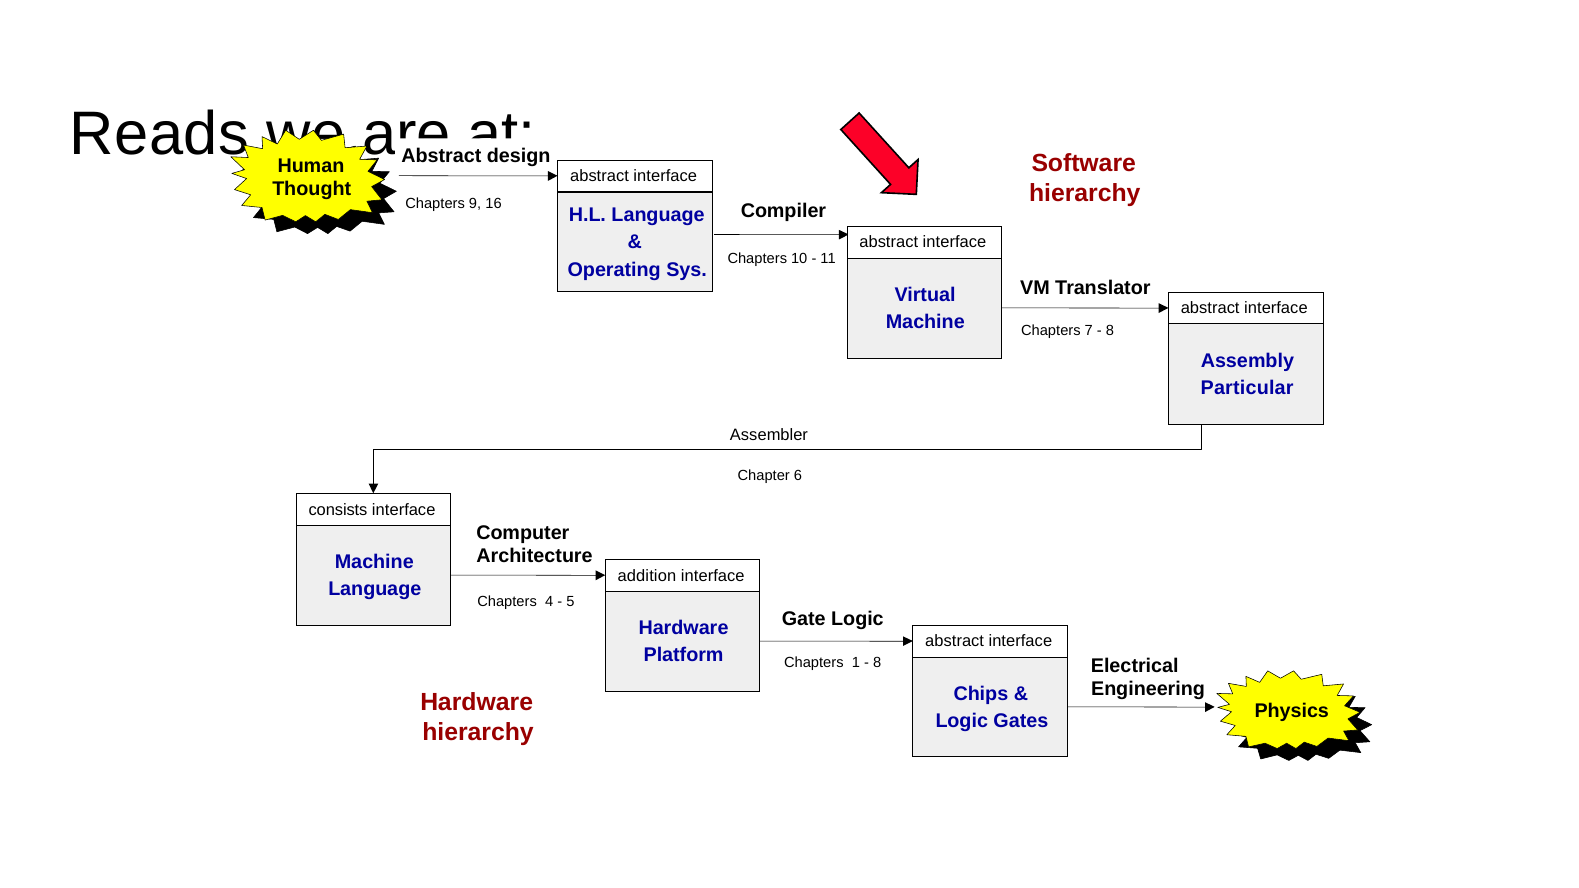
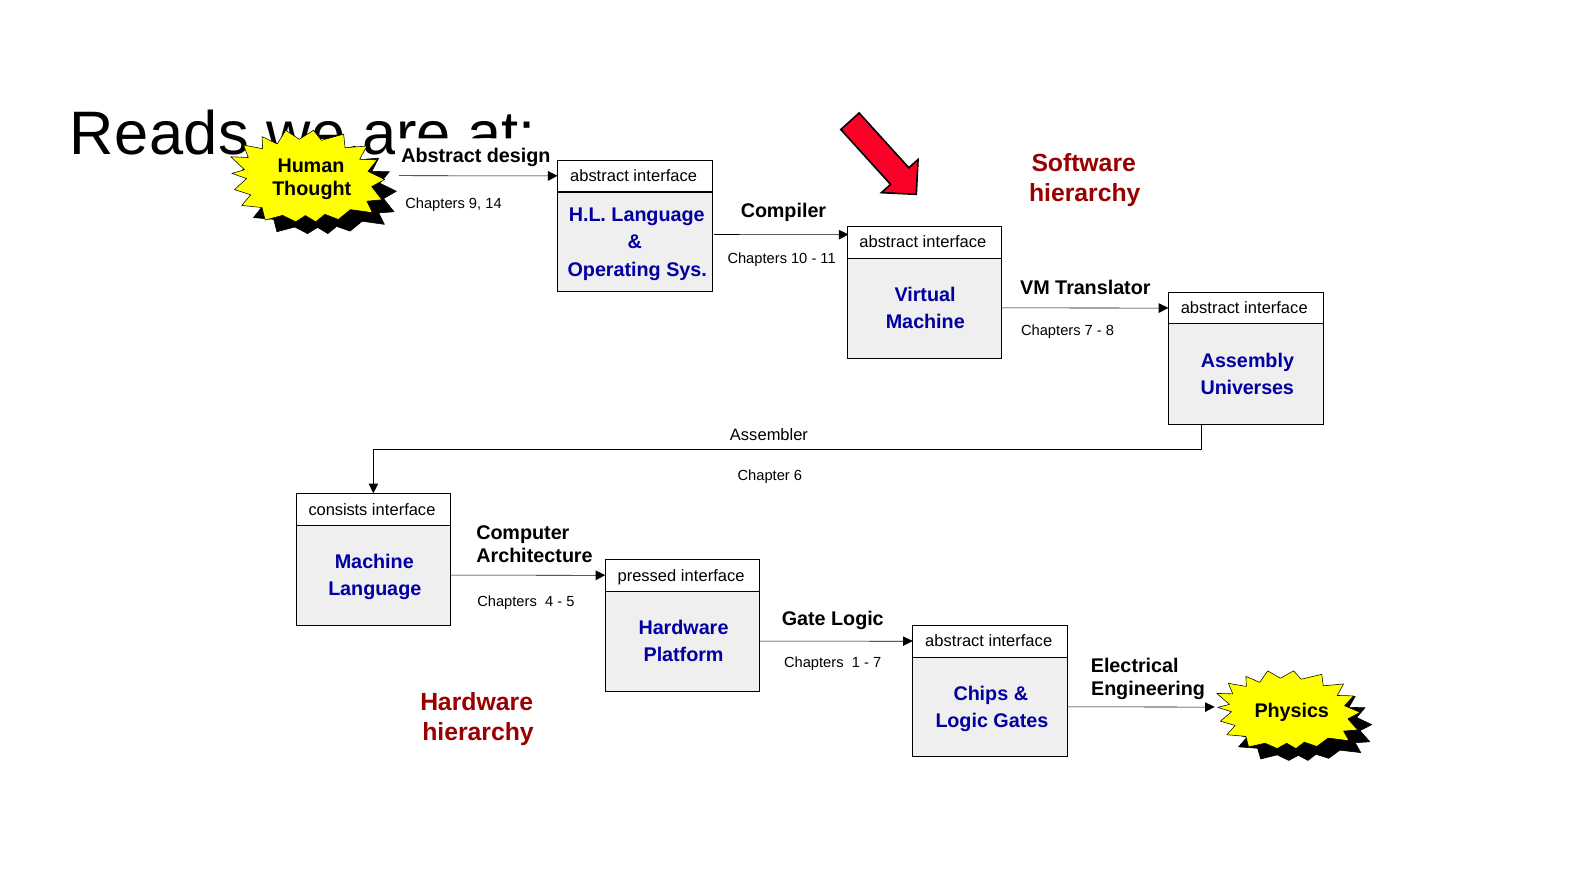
16: 16 -> 14
Particular: Particular -> Universes
addition: addition -> pressed
8 at (877, 663): 8 -> 7
